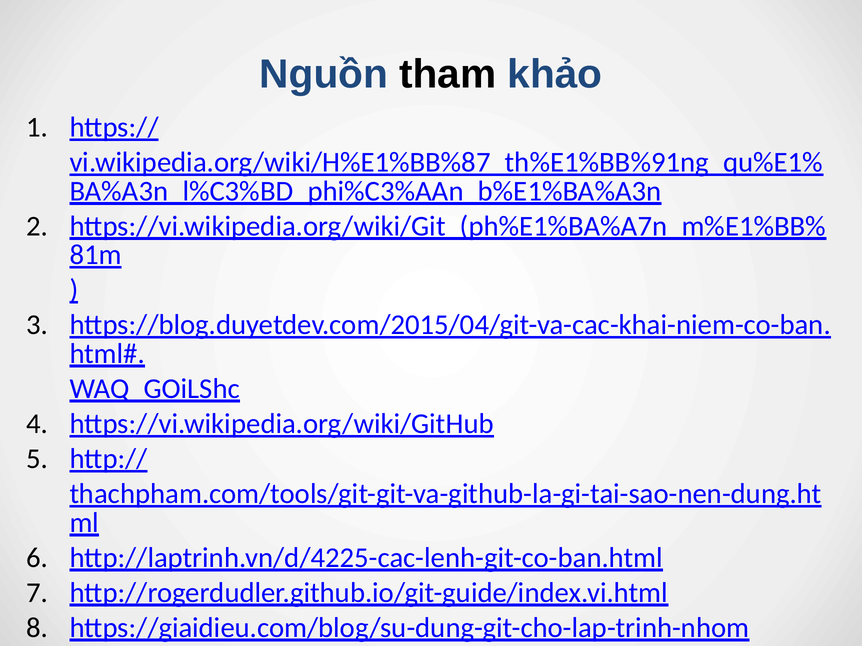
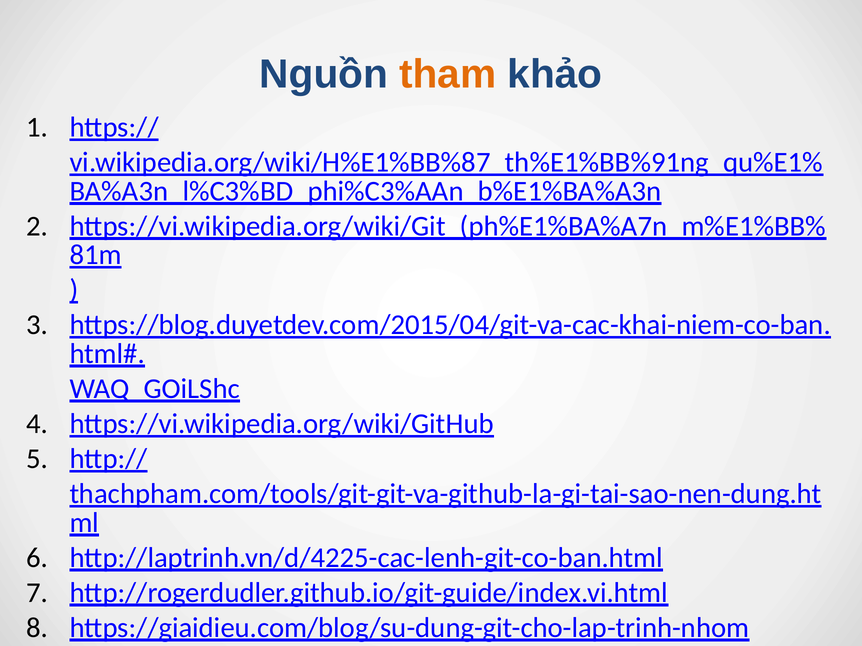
tham colour: black -> orange
